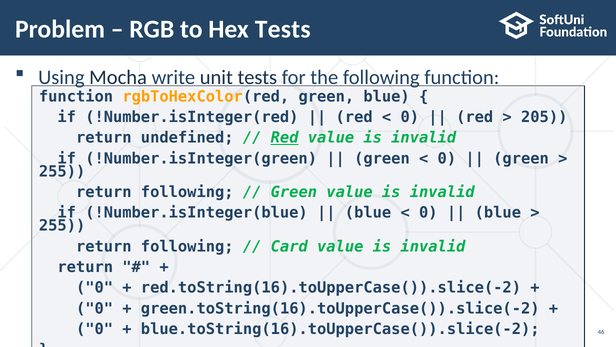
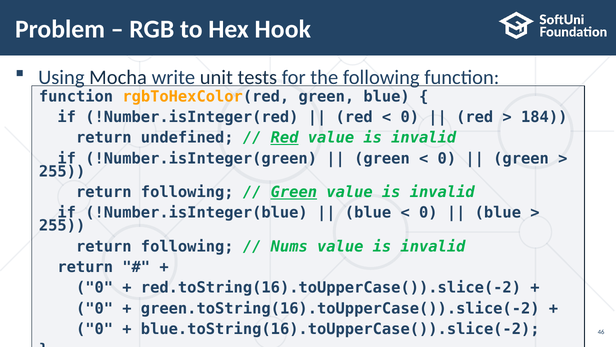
Hex Tests: Tests -> Hook
205: 205 -> 184
Green at (294, 192) underline: none -> present
Card: Card -> Nums
